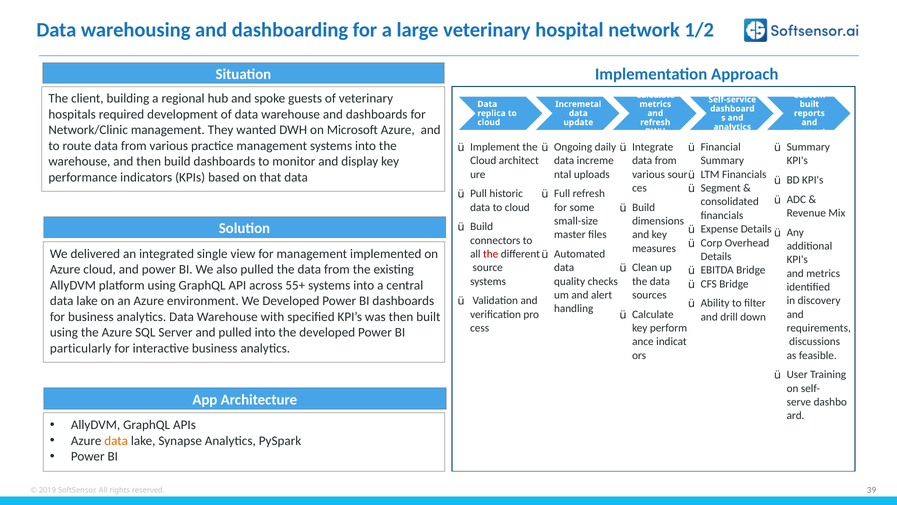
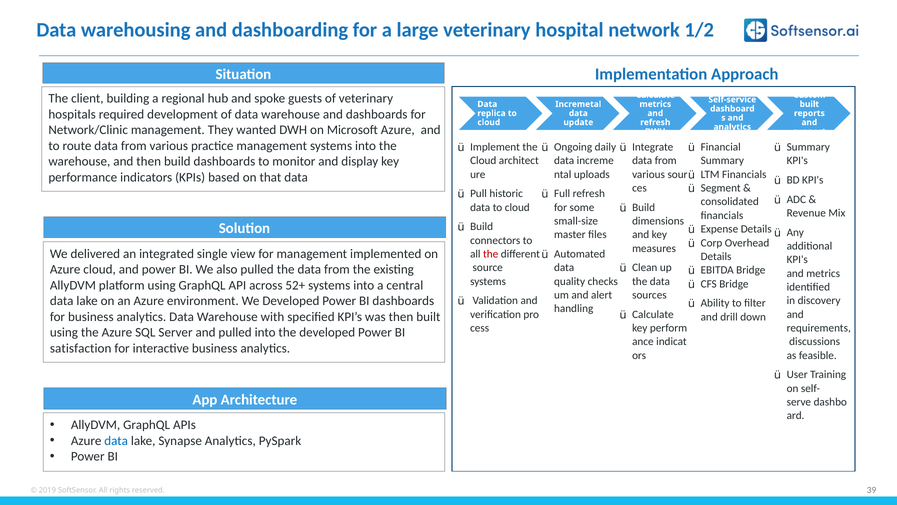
55+: 55+ -> 52+
particularly: particularly -> satisfaction
data at (116, 440) colour: orange -> blue
